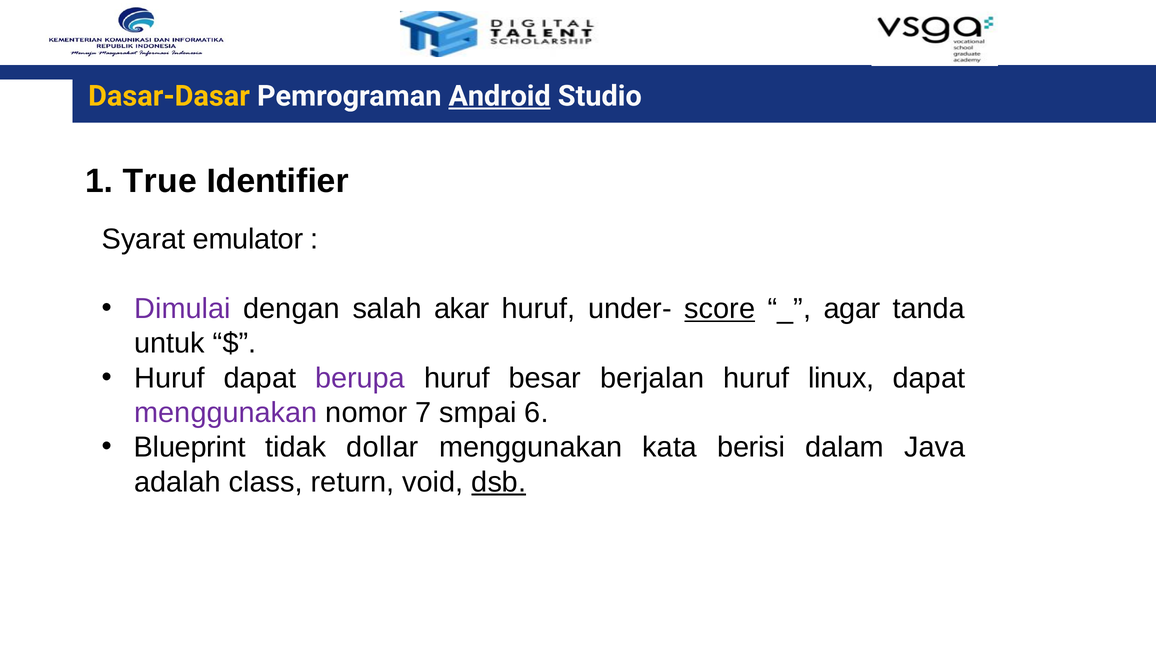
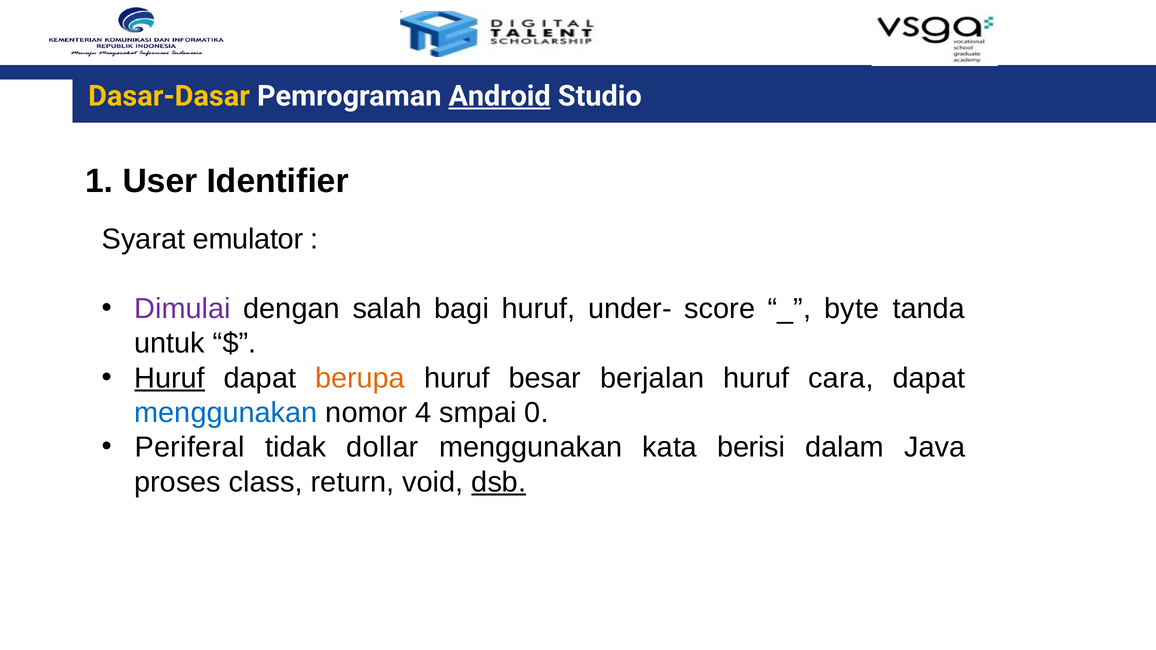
True: True -> User
akar: akar -> bagi
score underline: present -> none
agar: agar -> byte
Huruf at (170, 378) underline: none -> present
berupa colour: purple -> orange
linux: linux -> cara
menggunakan at (226, 413) colour: purple -> blue
7: 7 -> 4
6: 6 -> 0
Blueprint: Blueprint -> Periferal
adalah: adalah -> proses
